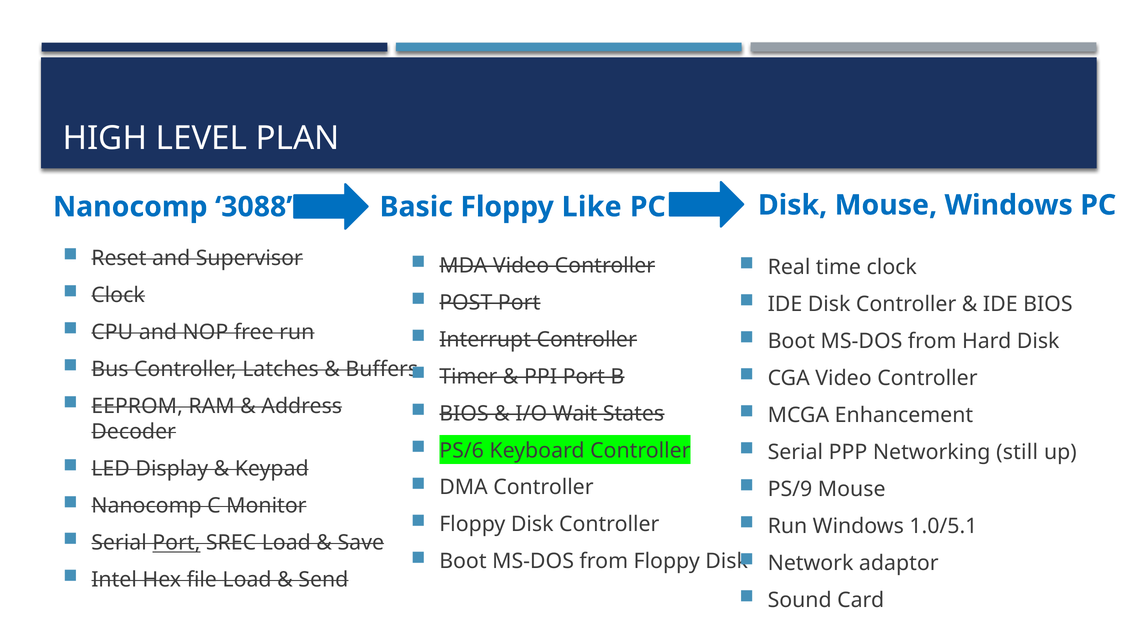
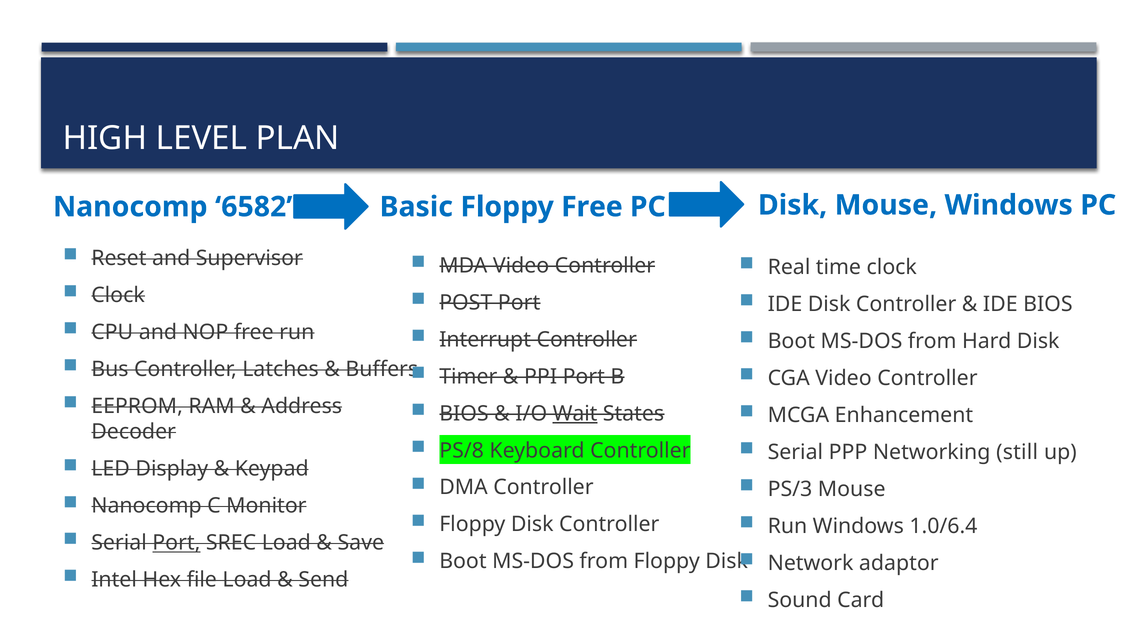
3088: 3088 -> 6582
Floppy Like: Like -> Free
Wait underline: none -> present
PS/6: PS/6 -> PS/8
PS/9: PS/9 -> PS/3
1.0/5.1: 1.0/5.1 -> 1.0/6.4
